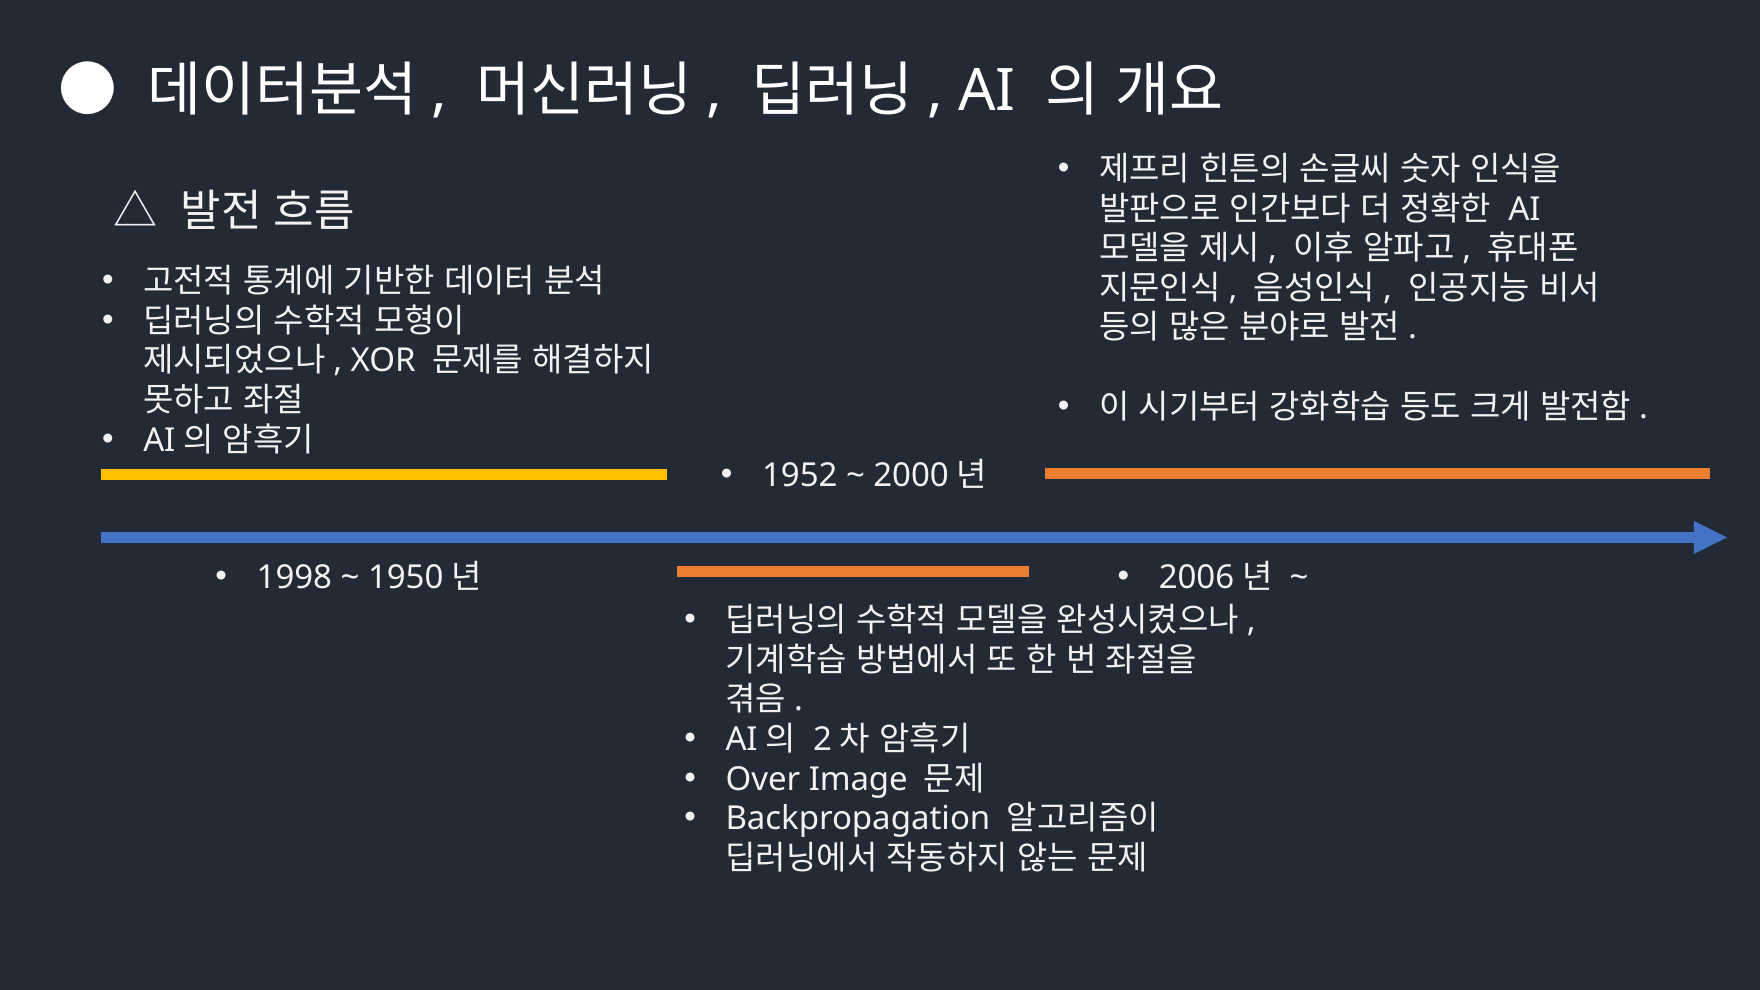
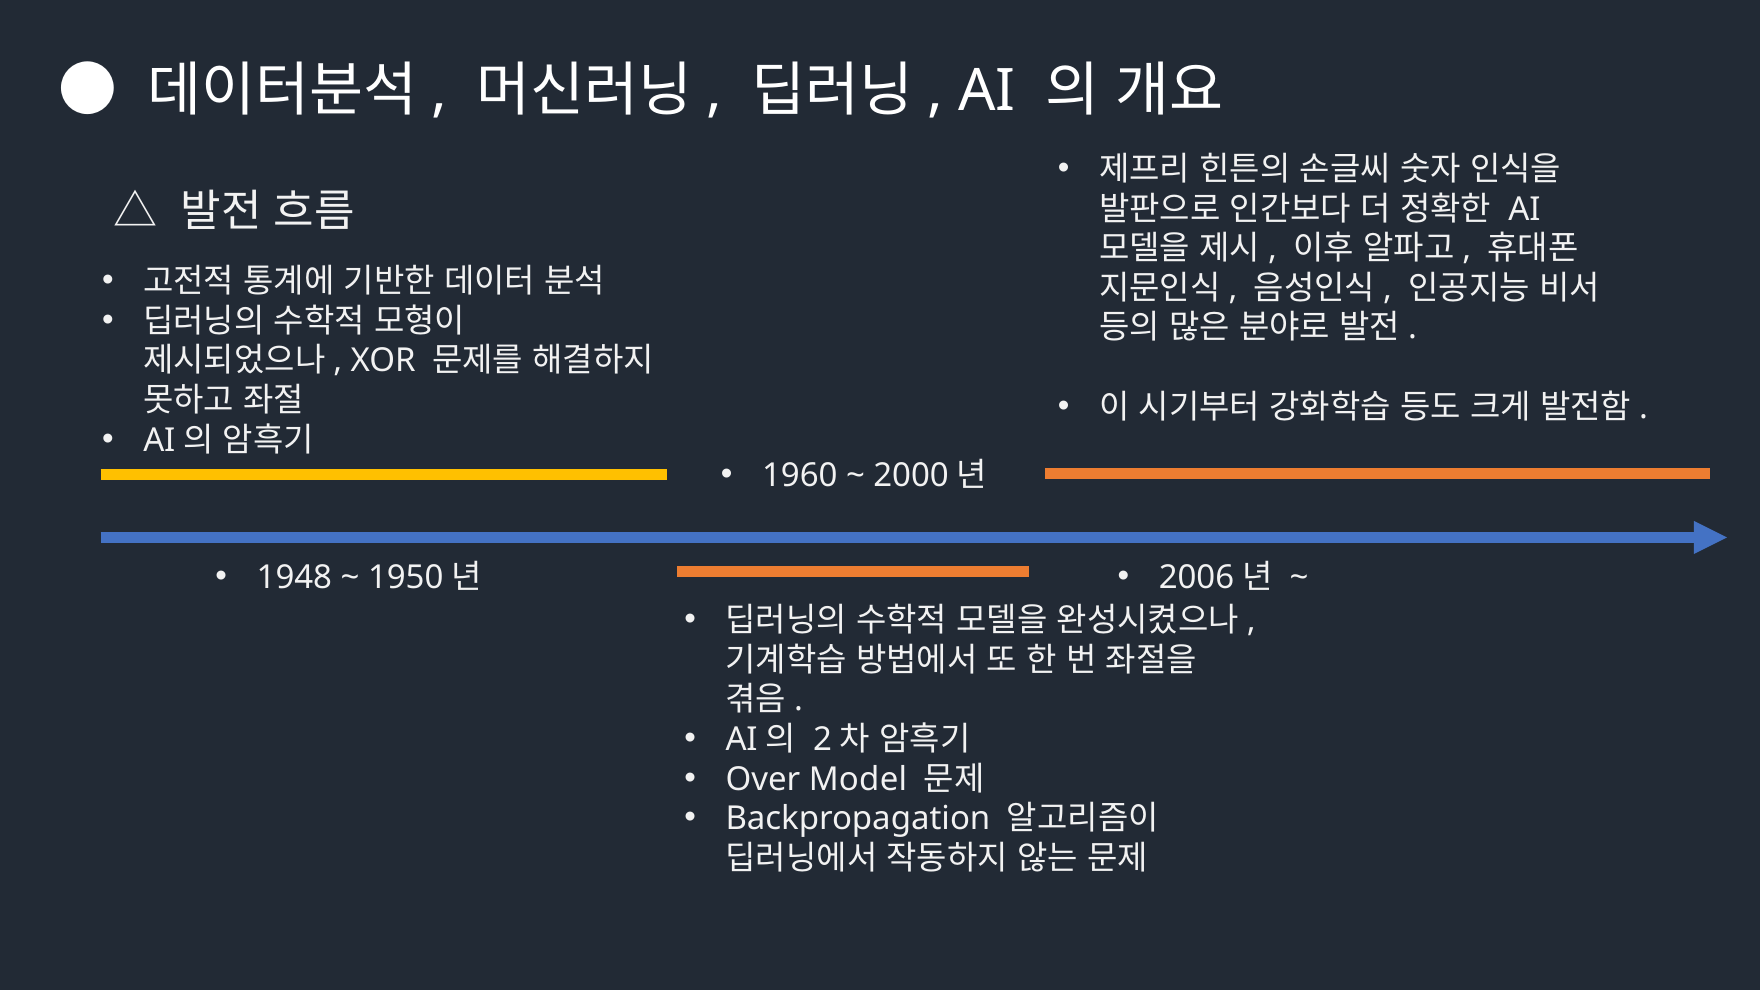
1952: 1952 -> 1960
1998: 1998 -> 1948
Image: Image -> Model
